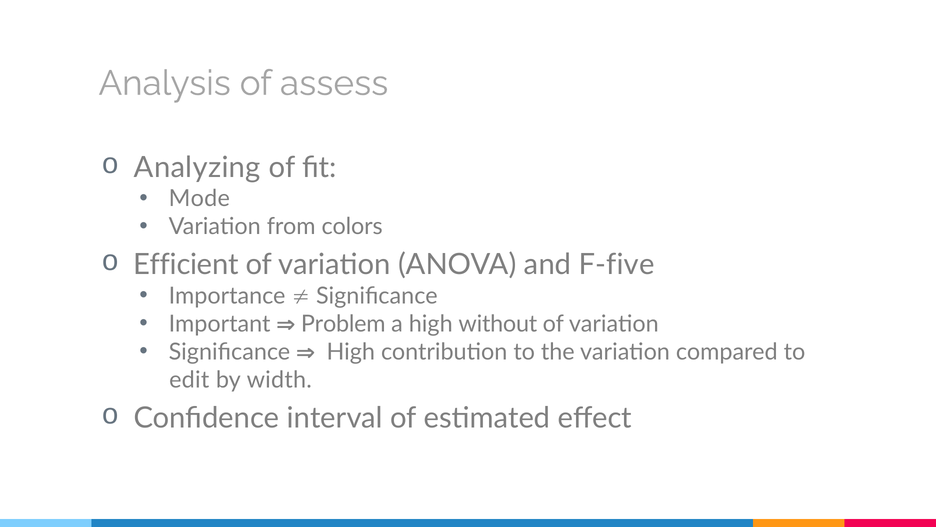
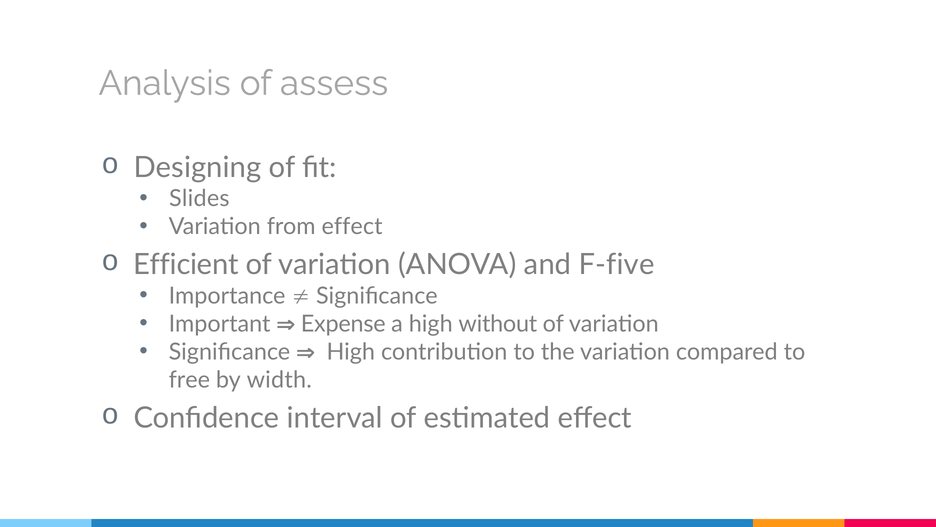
Analyzing: Analyzing -> Designing
Mode: Mode -> Slides
from colors: colors -> effect
Problem: Problem -> Expense
edit: edit -> free
